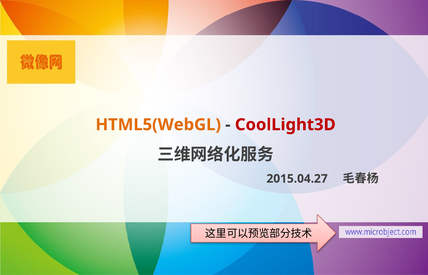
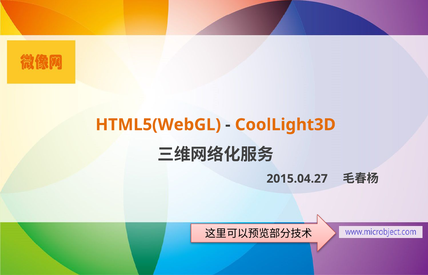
CoolLight3D colour: red -> orange
